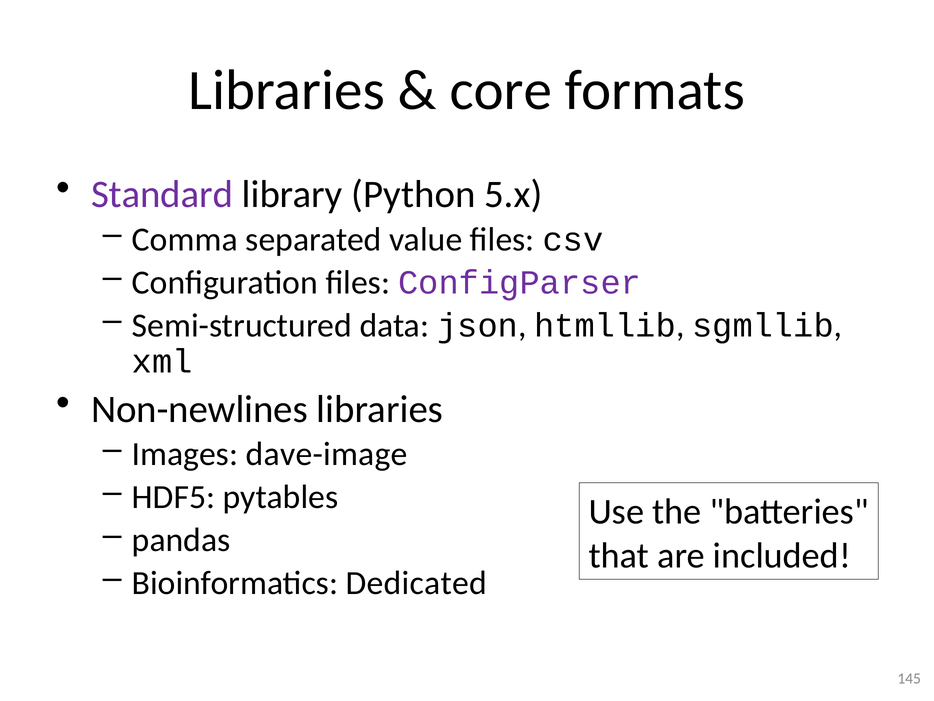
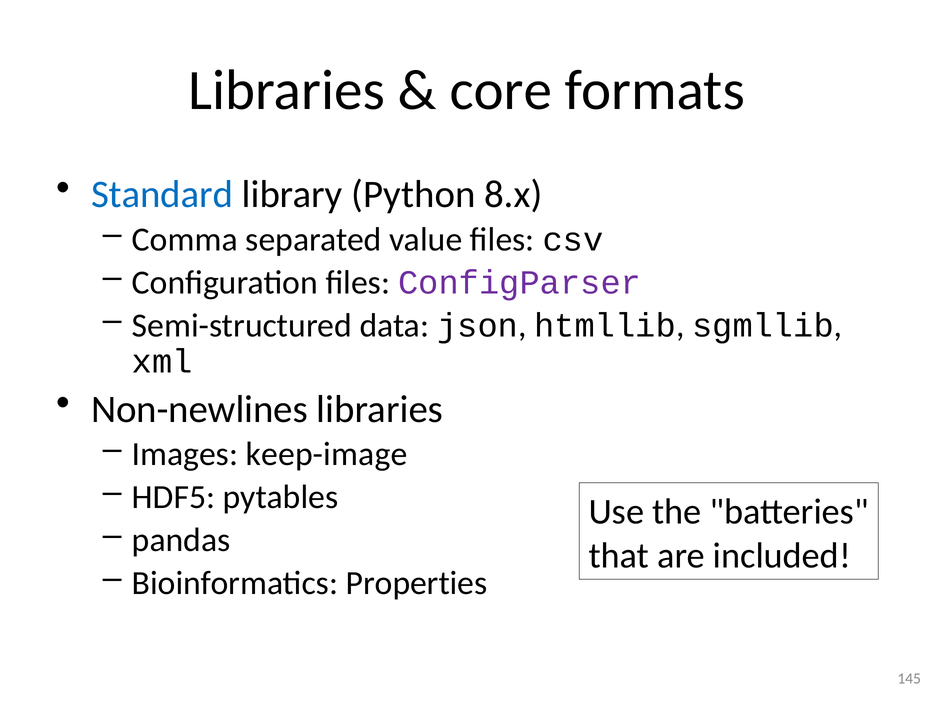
Standard colour: purple -> blue
5.x: 5.x -> 8.x
dave-image: dave-image -> keep-image
Dedicated: Dedicated -> Properties
